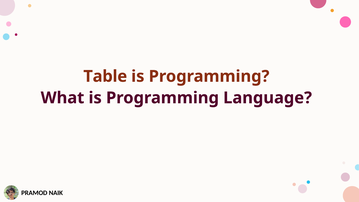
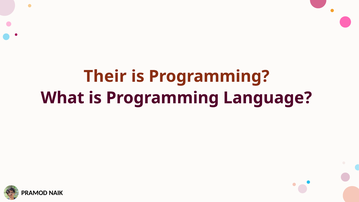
Table: Table -> Their
